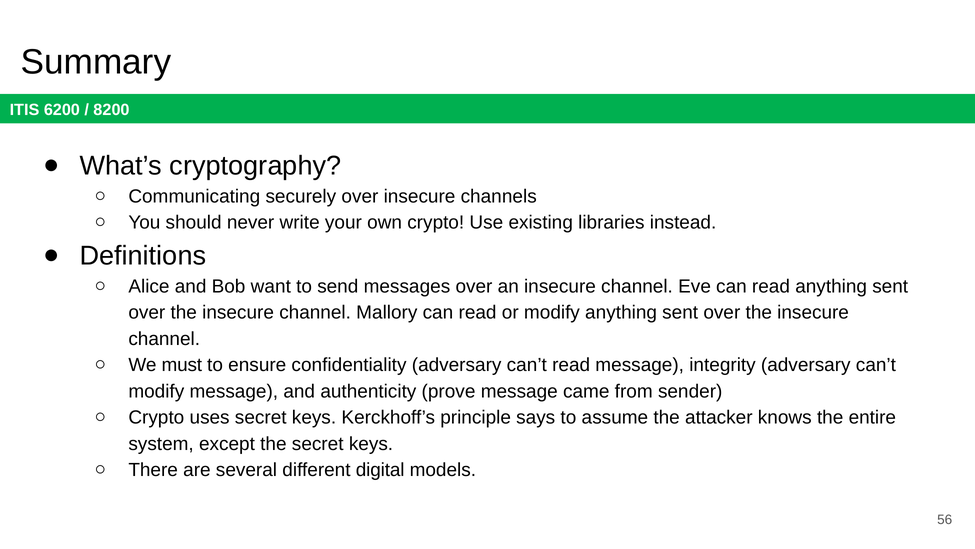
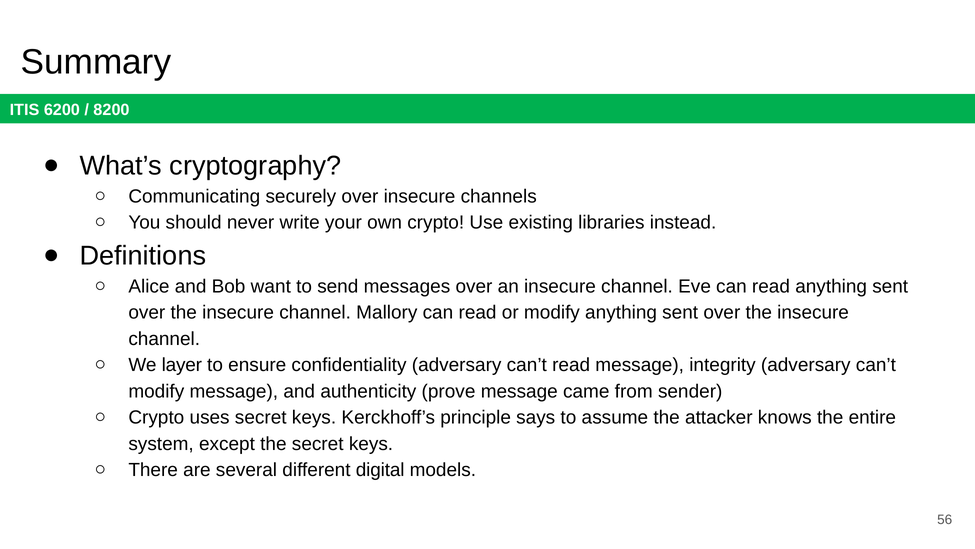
must: must -> layer
